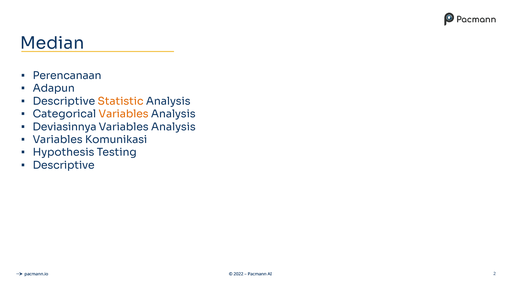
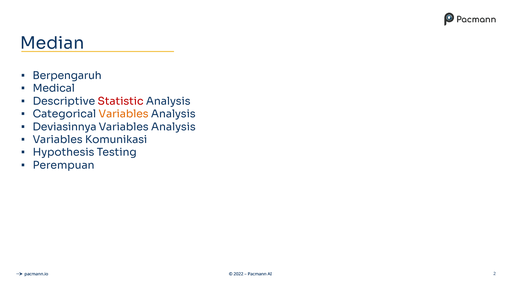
Perencanaan: Perencanaan -> Berpengaruh
Adapun: Adapun -> Medical
Statistic colour: orange -> red
Descriptive at (64, 165): Descriptive -> Perempuan
